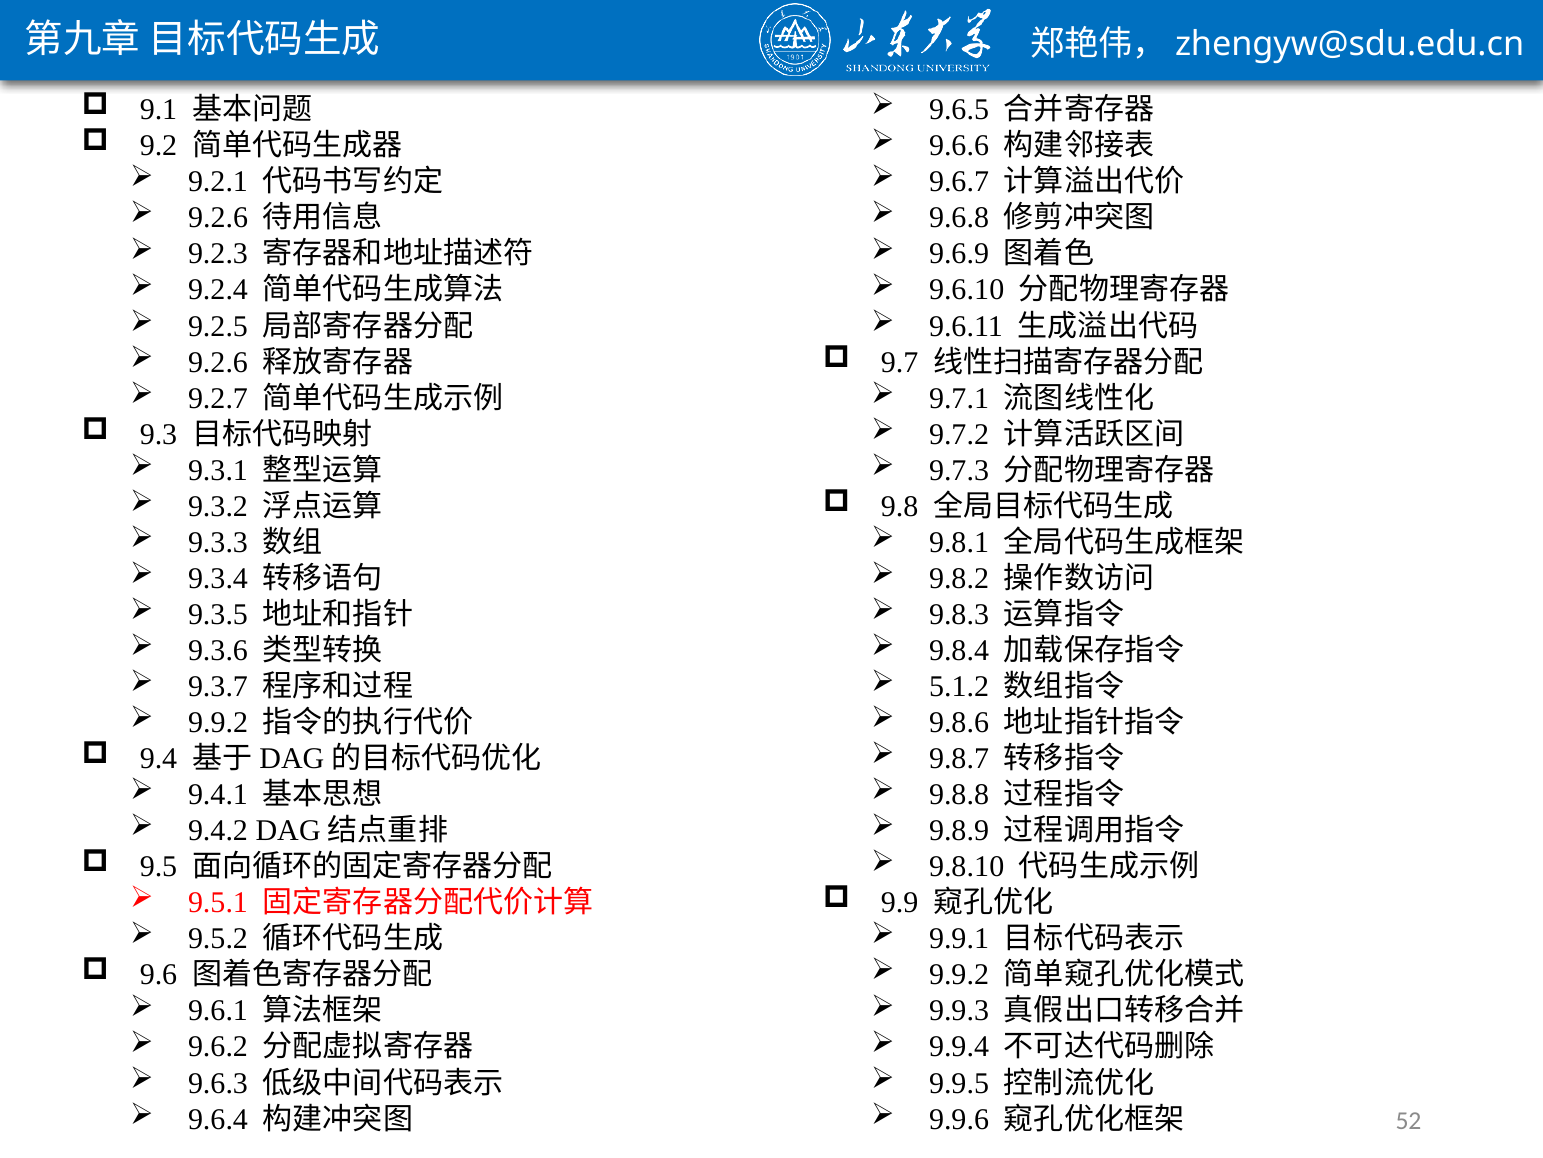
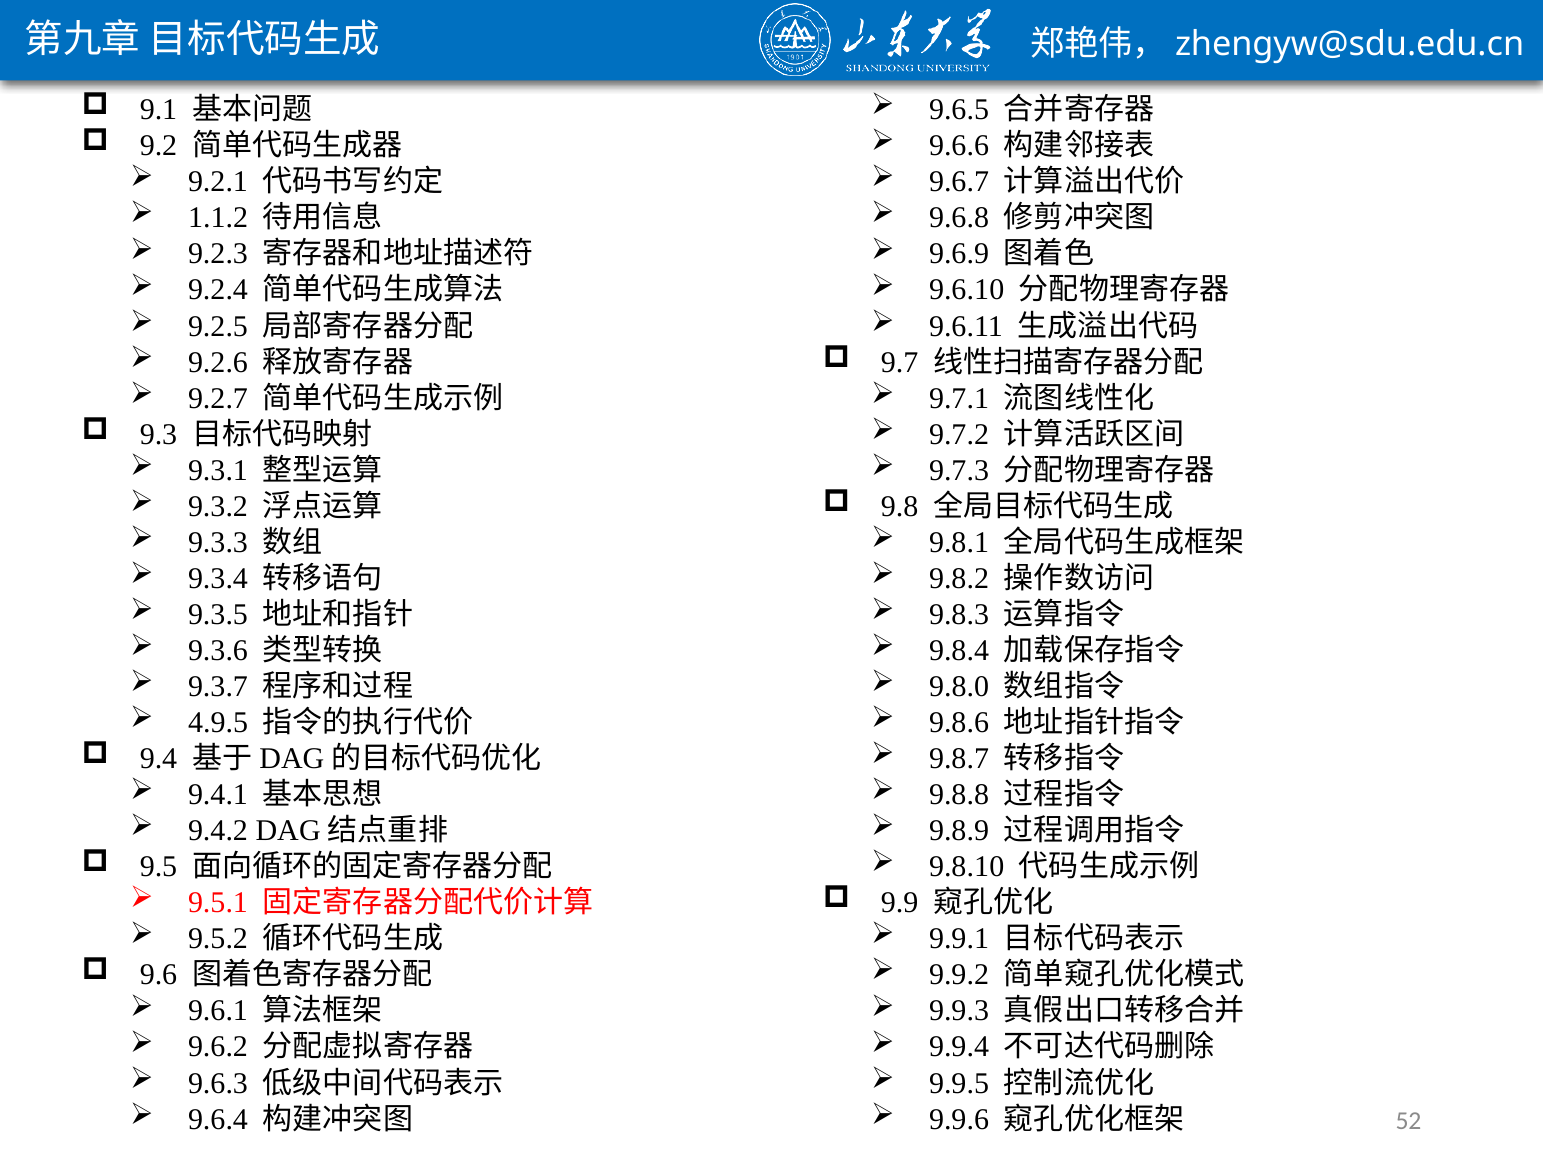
9.2.6 at (218, 218): 9.2.6 -> 1.1.2
5.1.2: 5.1.2 -> 9.8.0
9.9.2 at (218, 722): 9.9.2 -> 4.9.5
